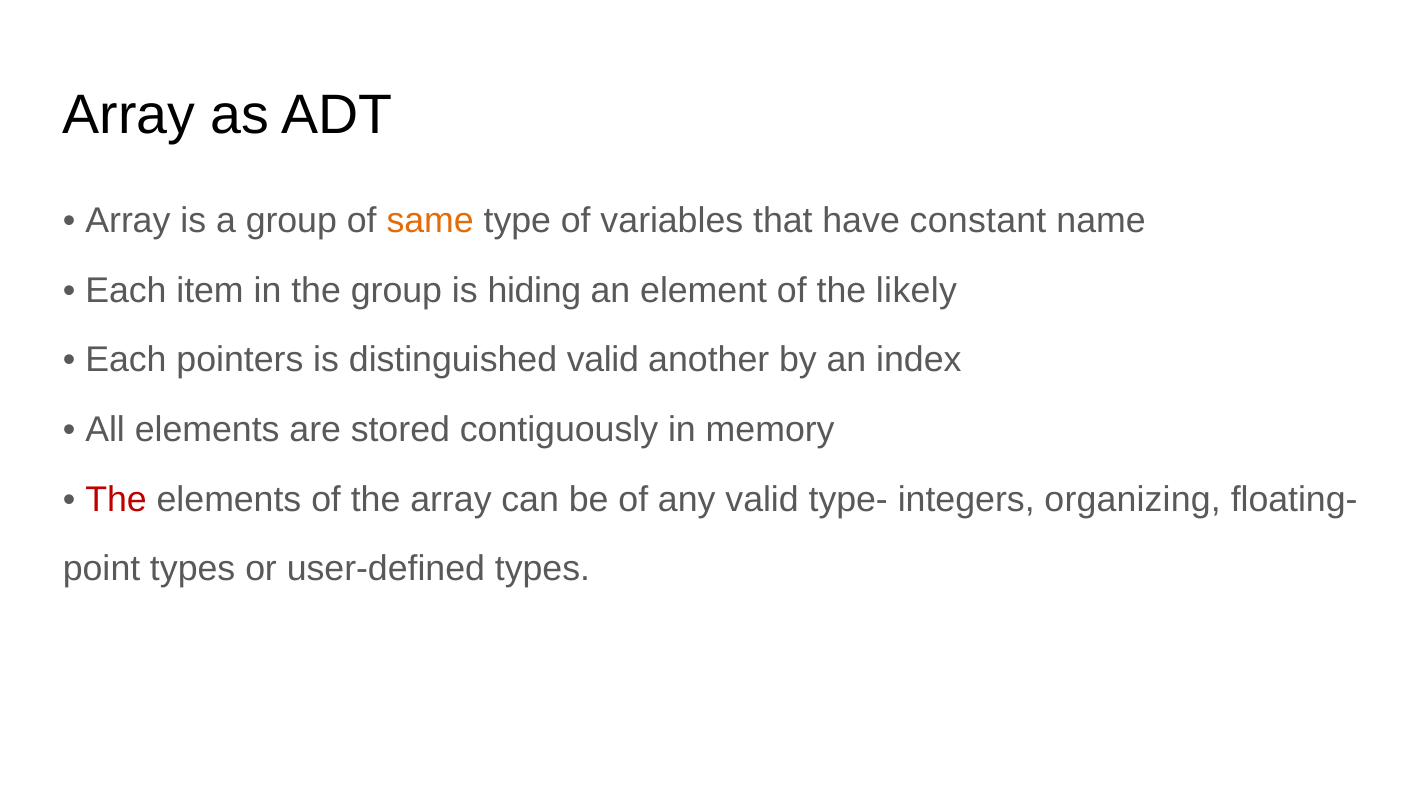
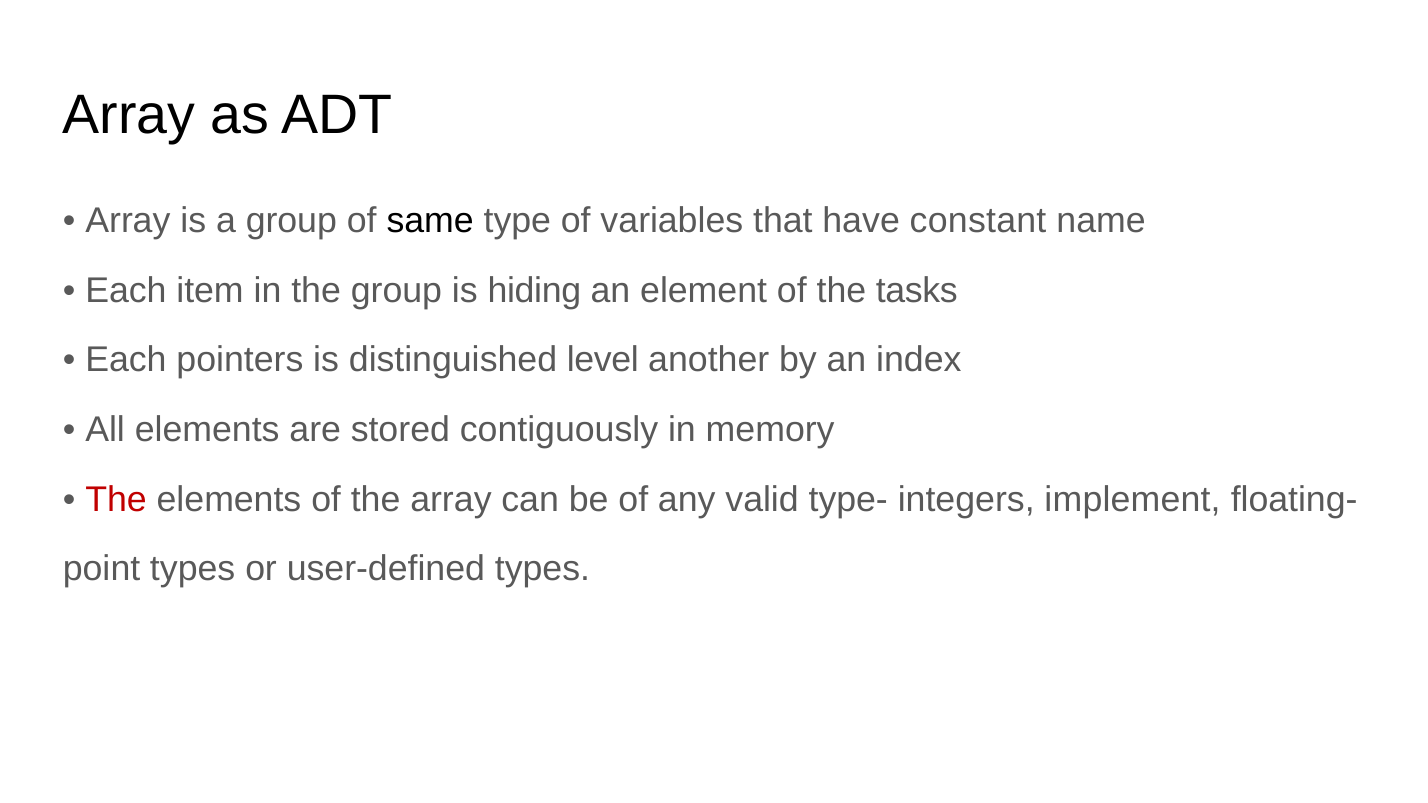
same colour: orange -> black
likely: likely -> tasks
distinguished valid: valid -> level
organizing: organizing -> implement
